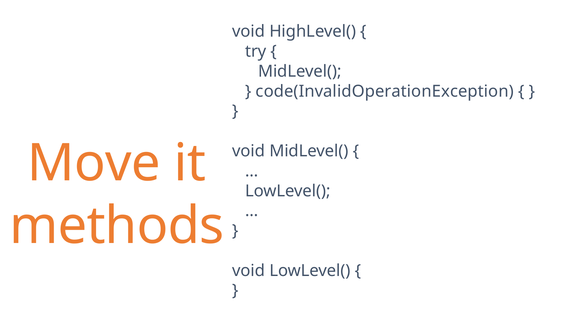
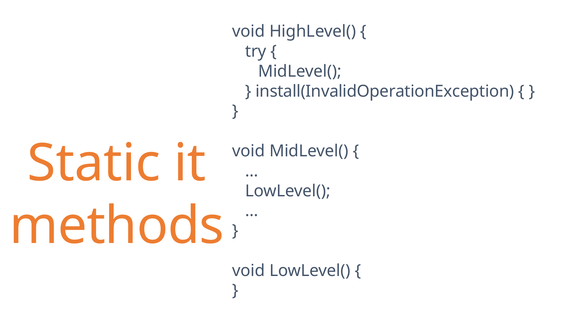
code(InvalidOperationException: code(InvalidOperationException -> install(InvalidOperationException
Move: Move -> Static
